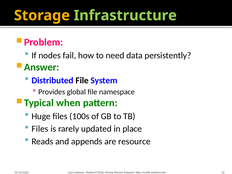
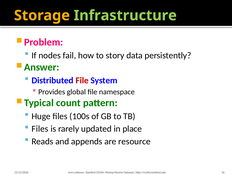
need: need -> story
File at (82, 80) colour: black -> red
when: when -> count
